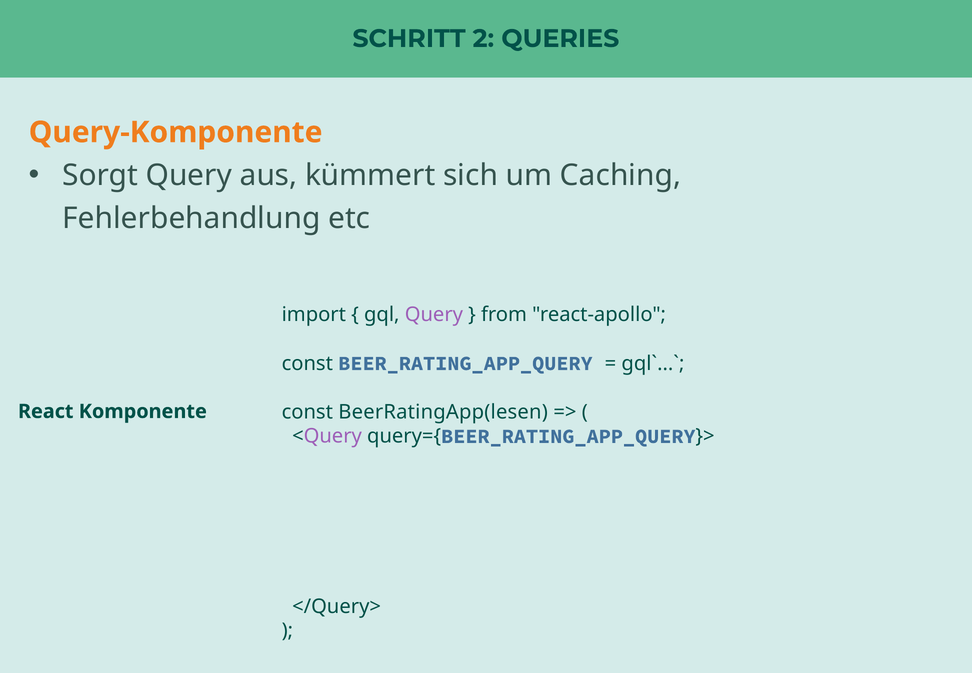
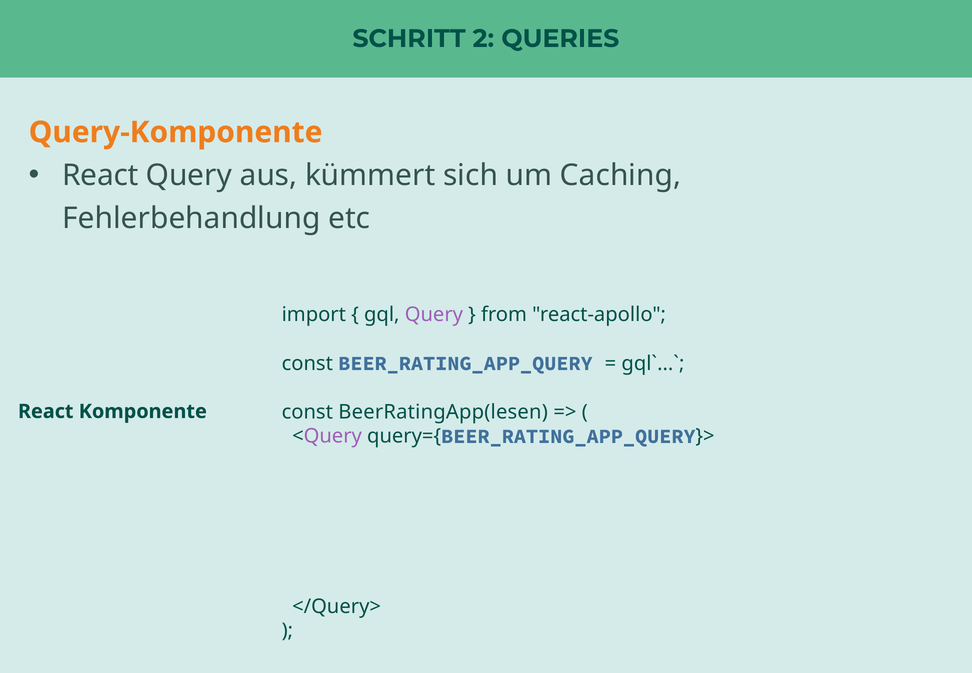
Sorgt at (100, 175): Sorgt -> React
